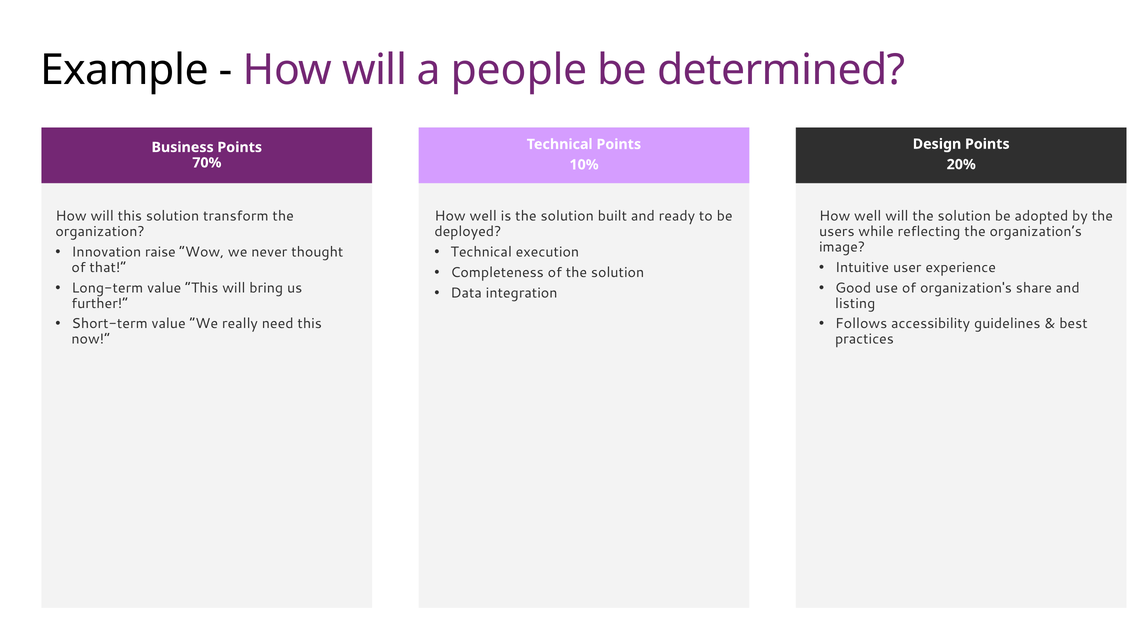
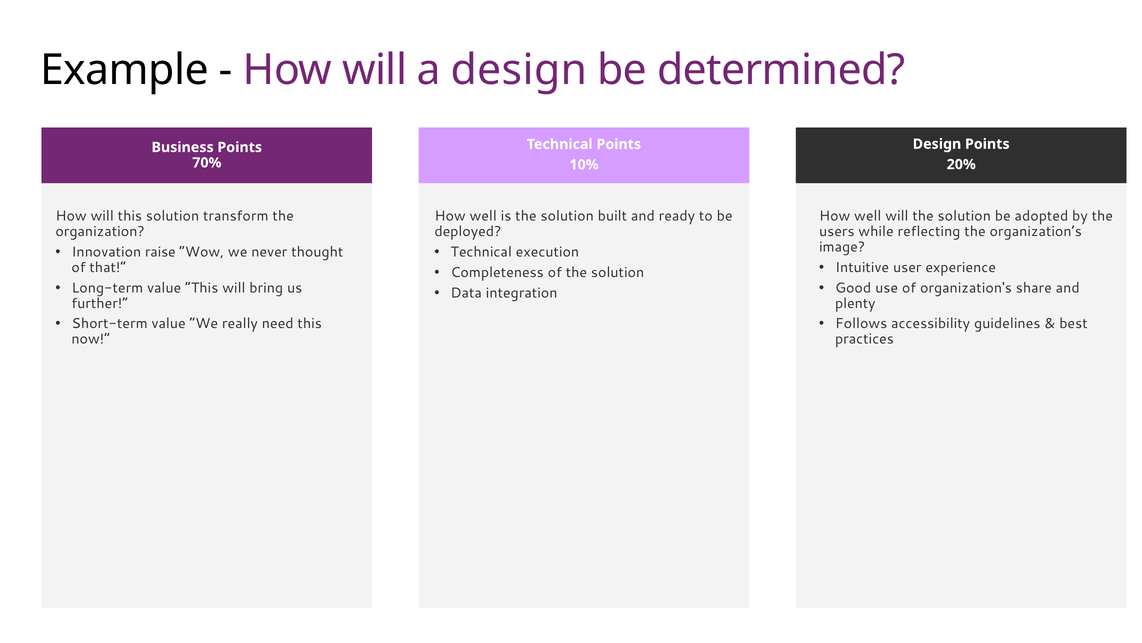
a people: people -> design
listing: listing -> plenty
